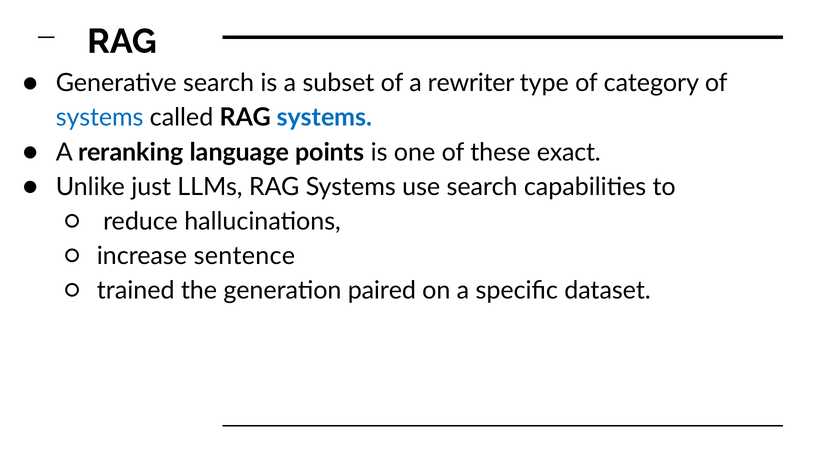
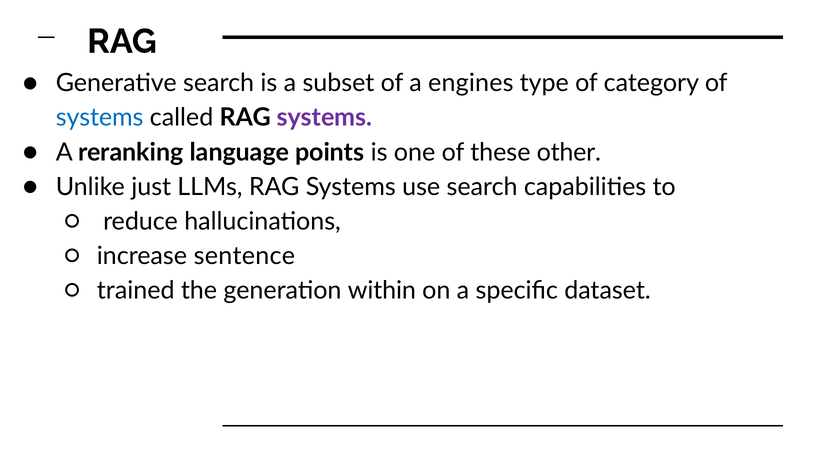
rewriter: rewriter -> engines
systems at (325, 118) colour: blue -> purple
exact: exact -> other
paired: paired -> within
